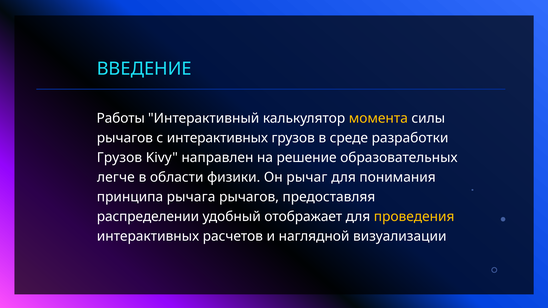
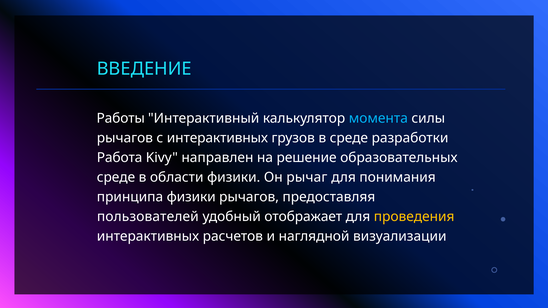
момента colour: yellow -> light blue
Грузов at (119, 158): Грузов -> Работа
легче at (116, 177): легче -> среде
принципа рычага: рычага -> физики
распределении: распределении -> пользователей
